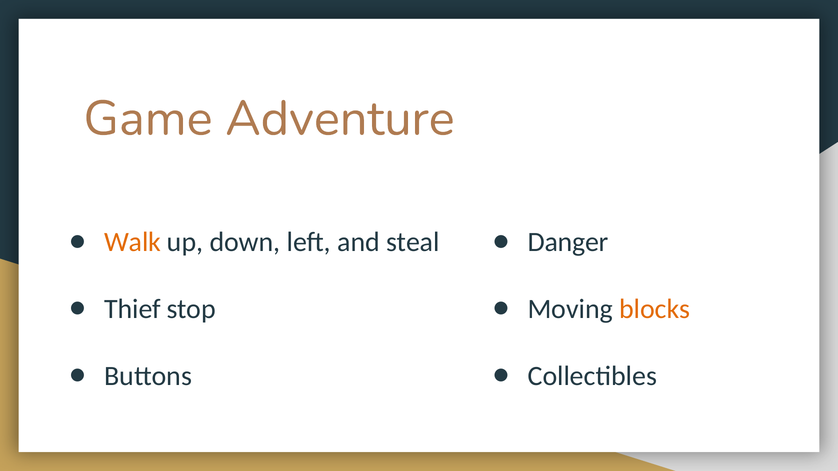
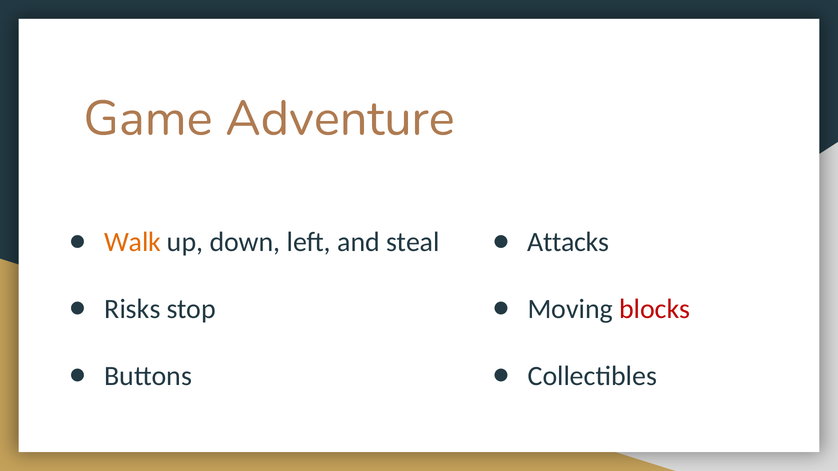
Danger: Danger -> Attacks
Thief: Thief -> Risks
blocks colour: orange -> red
